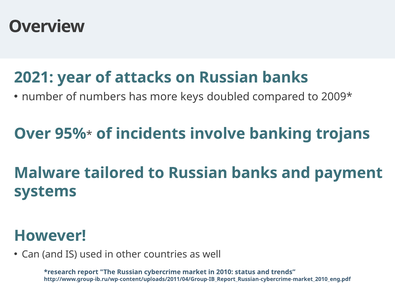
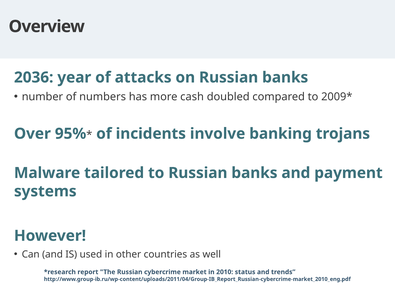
2021: 2021 -> 2036
keys: keys -> cash
